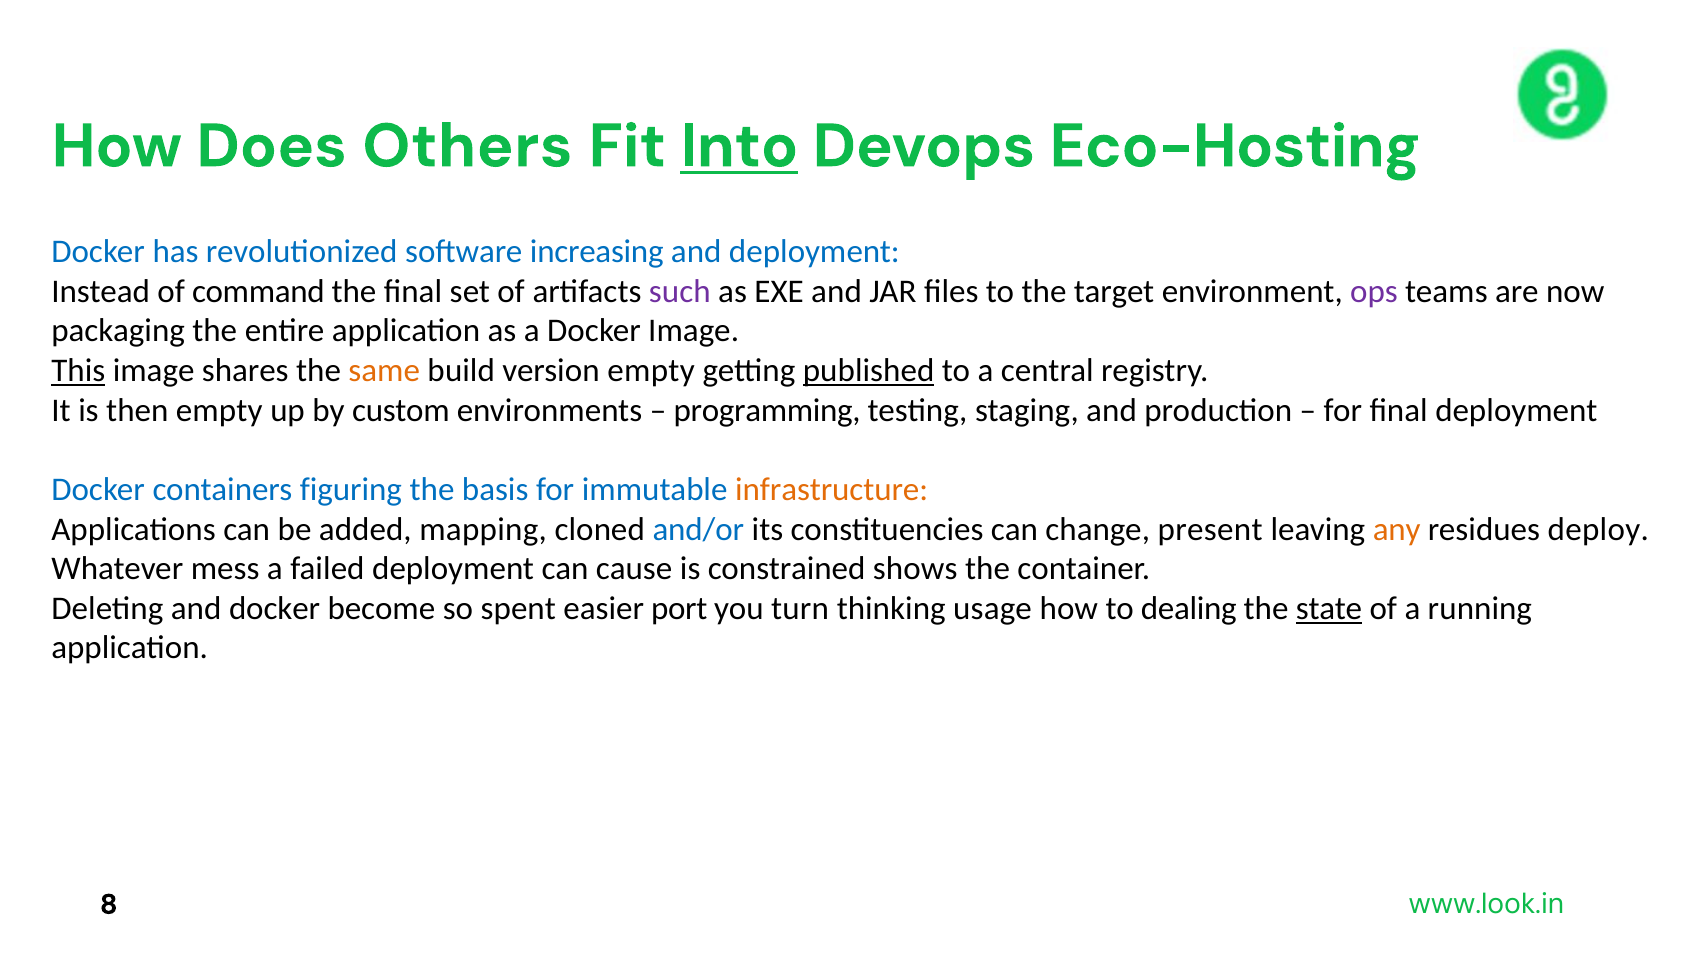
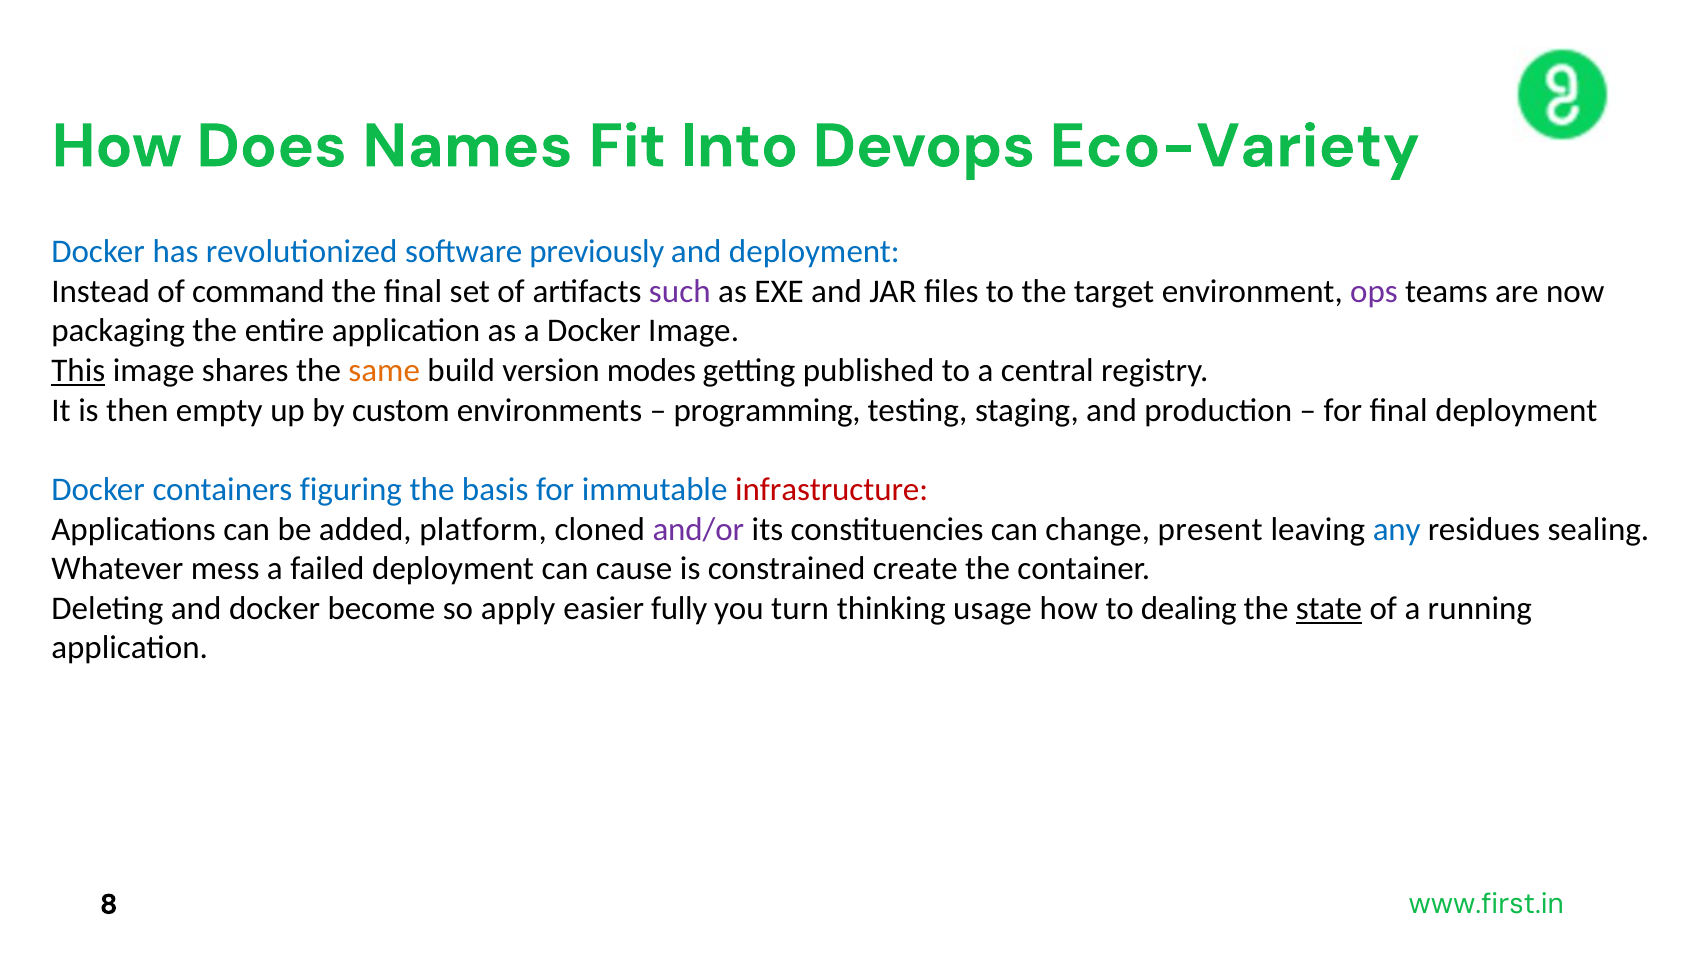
Others: Others -> Names
Into underline: present -> none
Eco-Hosting: Eco-Hosting -> Eco-Variety
increasing: increasing -> previously
version empty: empty -> modes
published underline: present -> none
infrastructure colour: orange -> red
mapping: mapping -> platform
and/or colour: blue -> purple
any colour: orange -> blue
deploy: deploy -> sealing
shows: shows -> create
spent: spent -> apply
port: port -> fully
www.look.in: www.look.in -> www.first.in
